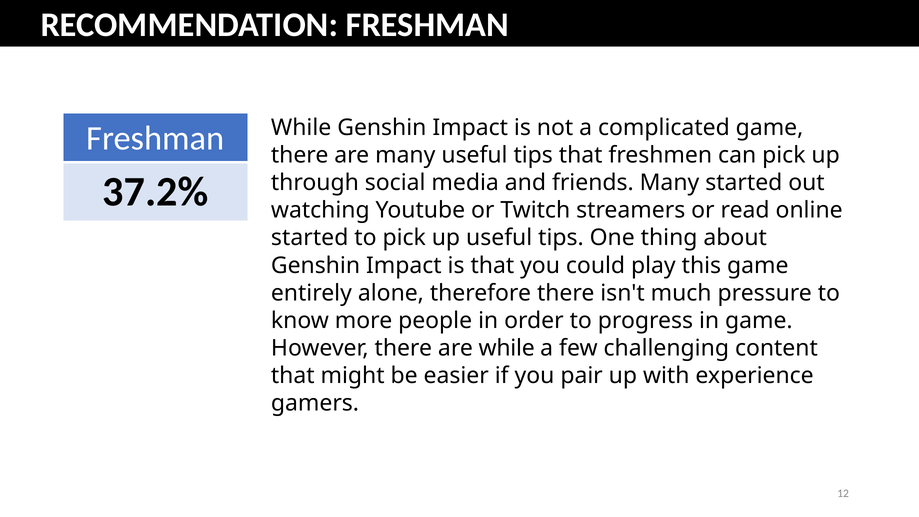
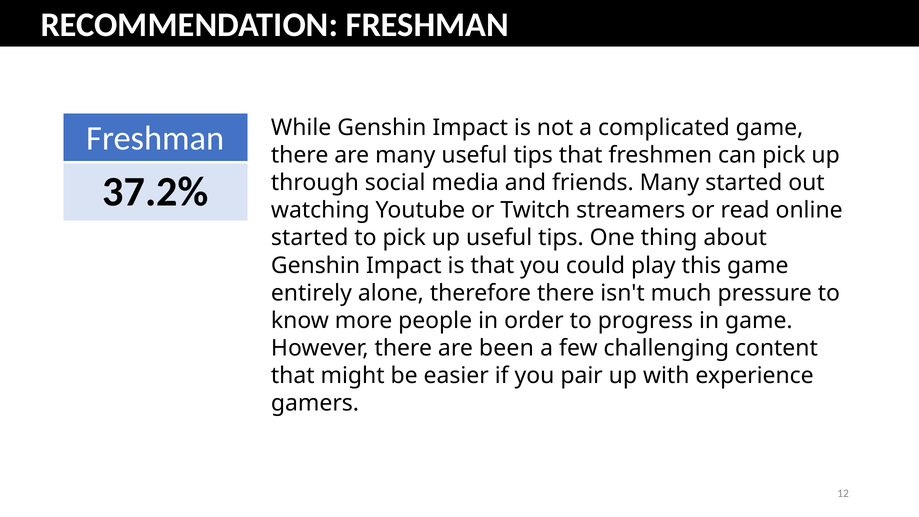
are while: while -> been
